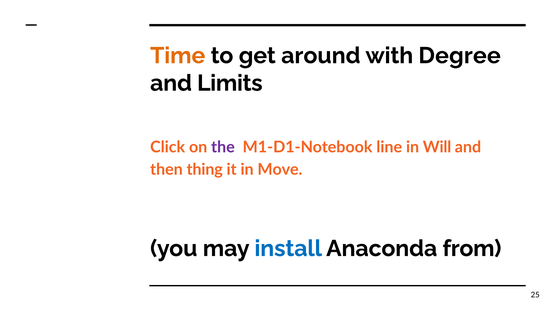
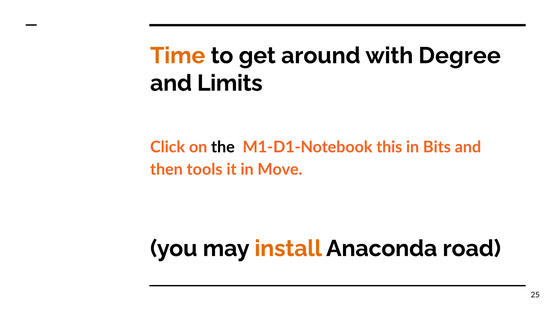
the colour: purple -> black
line: line -> this
Will: Will -> Bits
thing: thing -> tools
install colour: blue -> orange
from: from -> road
